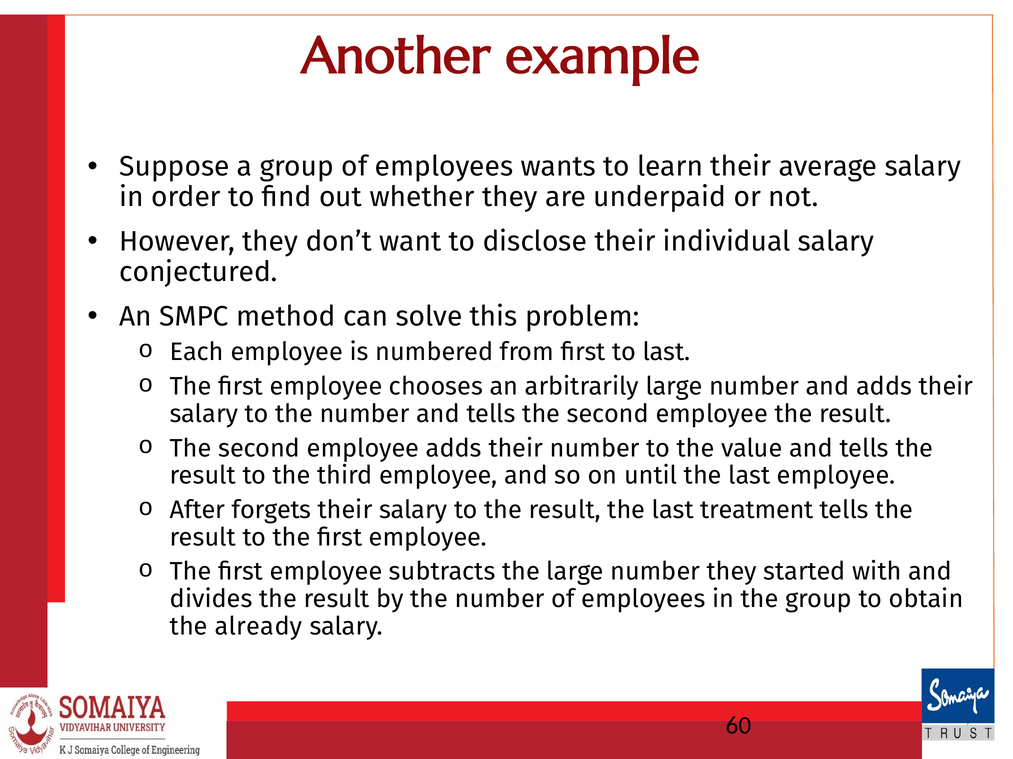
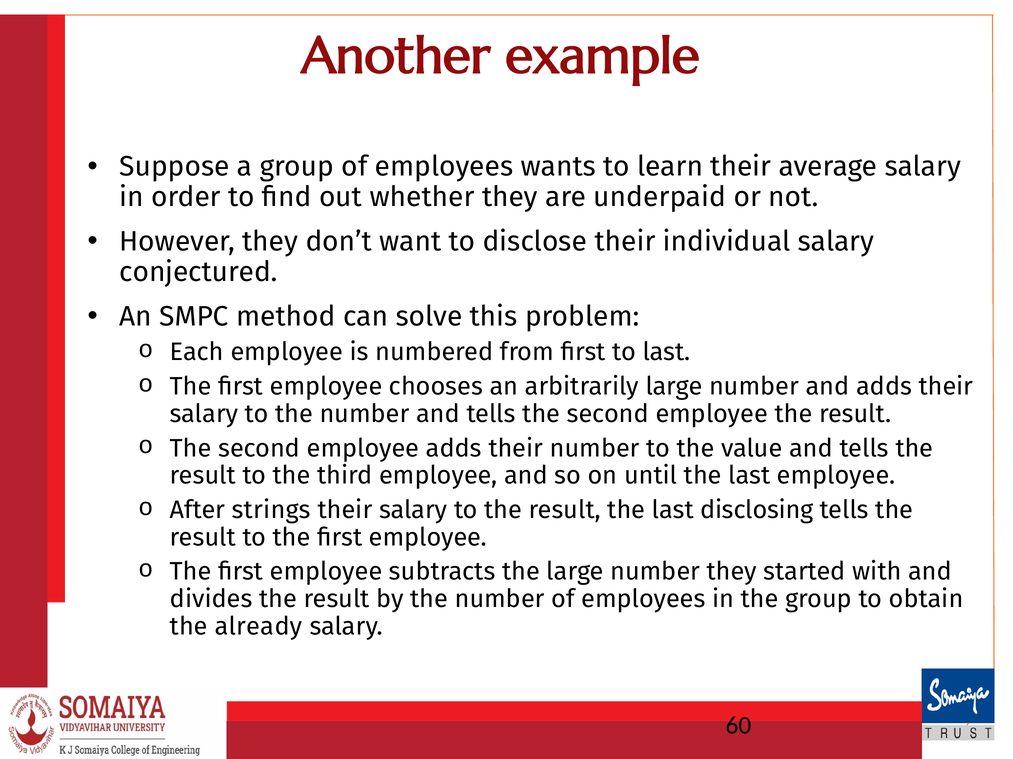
forgets: forgets -> strings
treatment: treatment -> disclosing
